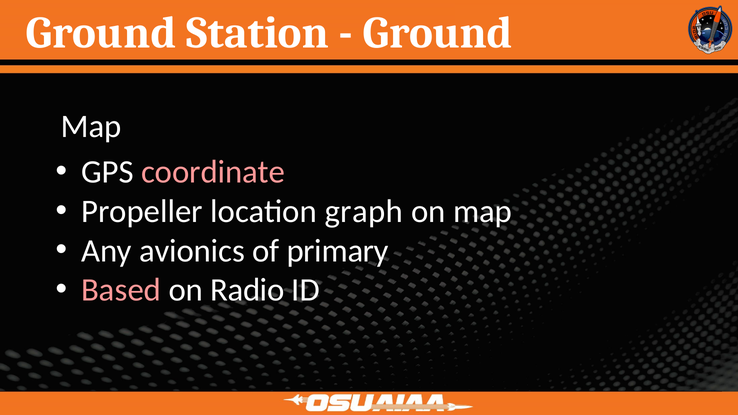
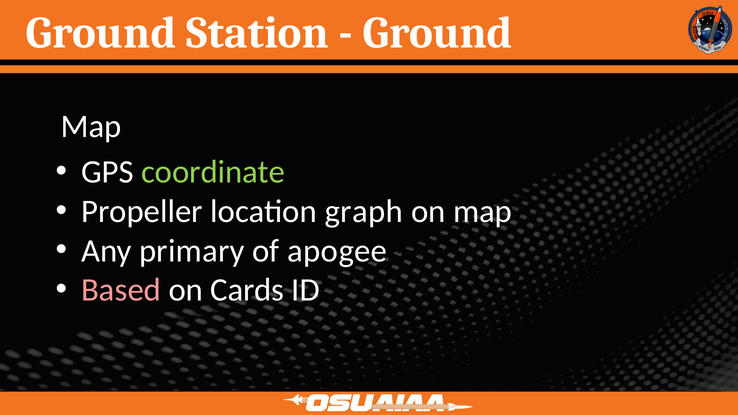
coordinate colour: pink -> light green
avionics: avionics -> primary
primary: primary -> apogee
Radio: Radio -> Cards
